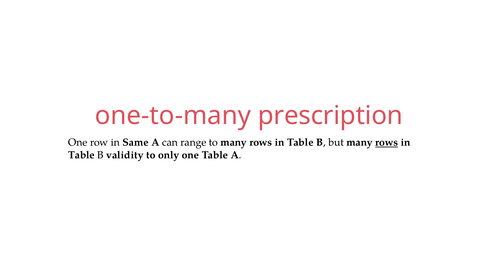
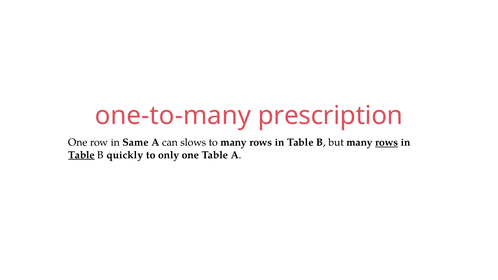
range: range -> slows
Table at (81, 155) underline: none -> present
validity: validity -> quickly
